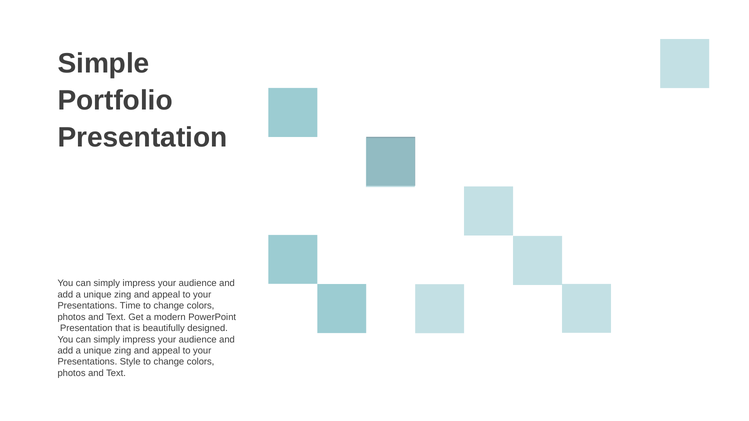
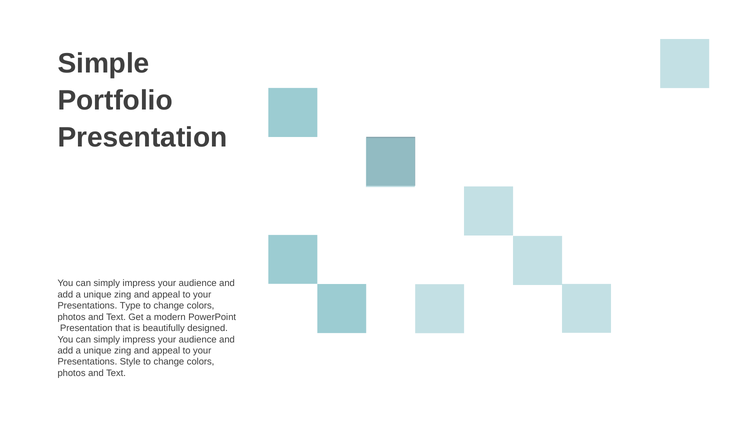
Time: Time -> Type
